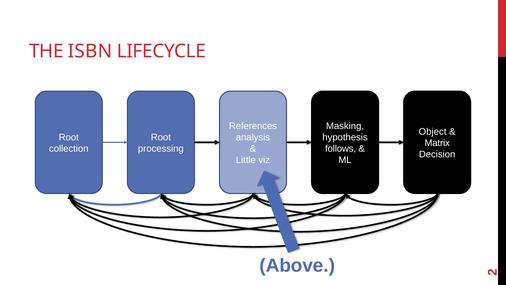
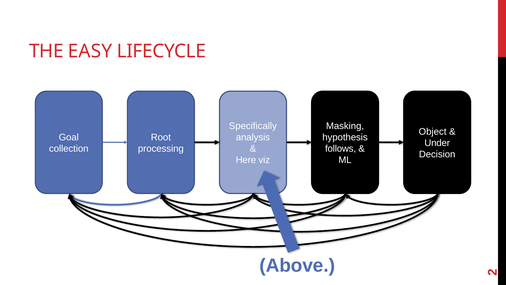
ISBN: ISBN -> EASY
References: References -> Specifically
Root at (69, 137): Root -> Goal
Matrix: Matrix -> Under
Little: Little -> Here
